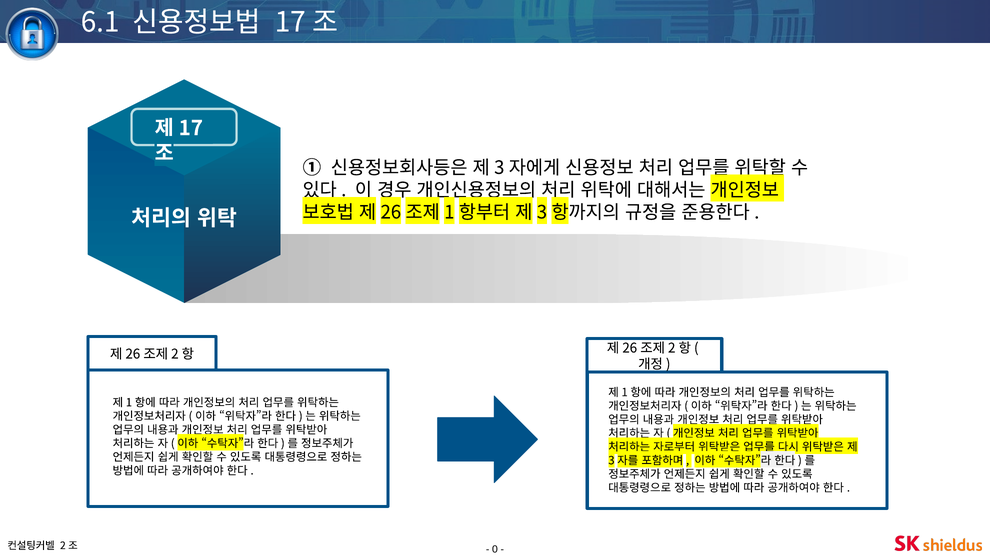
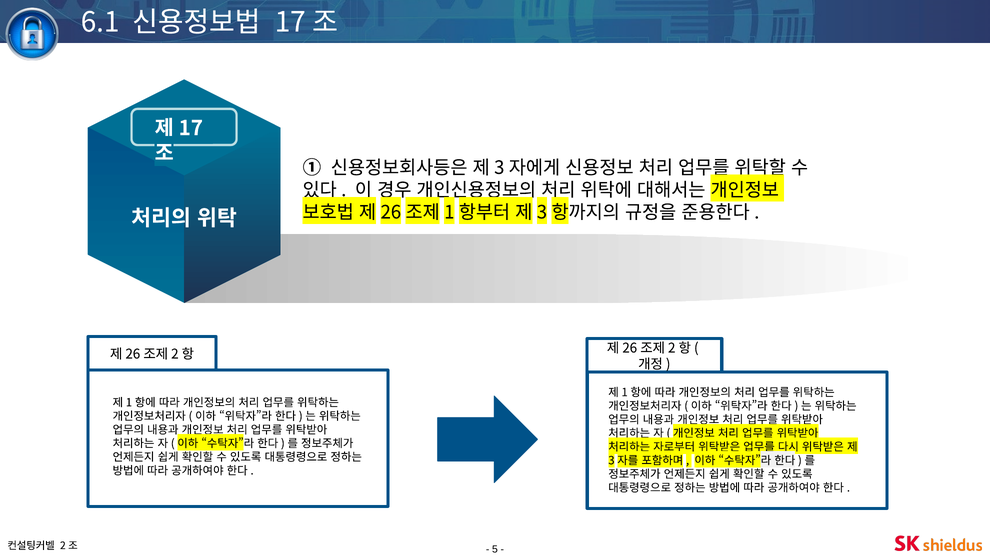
0: 0 -> 5
